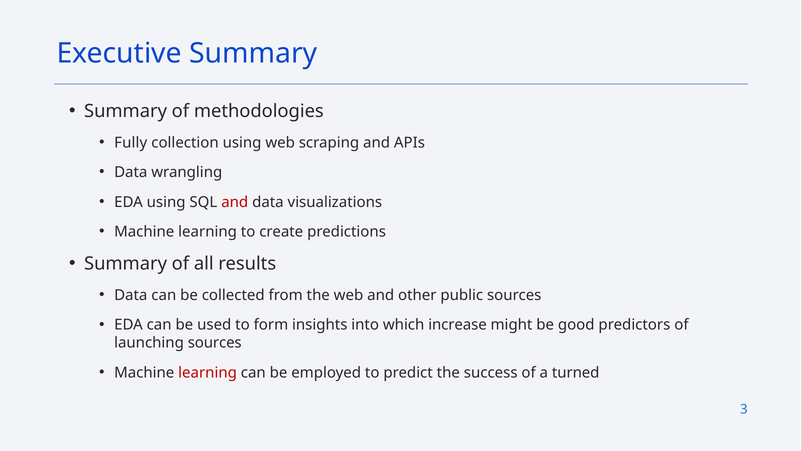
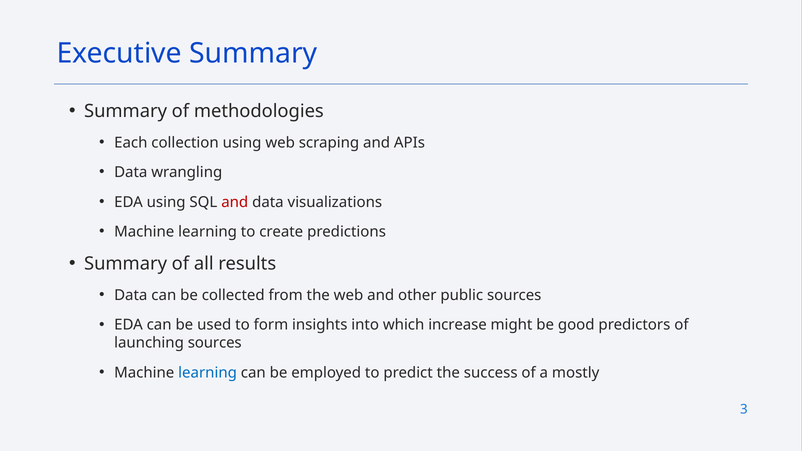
Fully: Fully -> Each
learning at (208, 373) colour: red -> blue
turned: turned -> mostly
